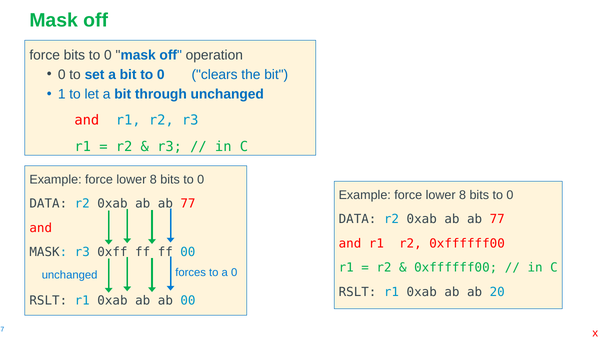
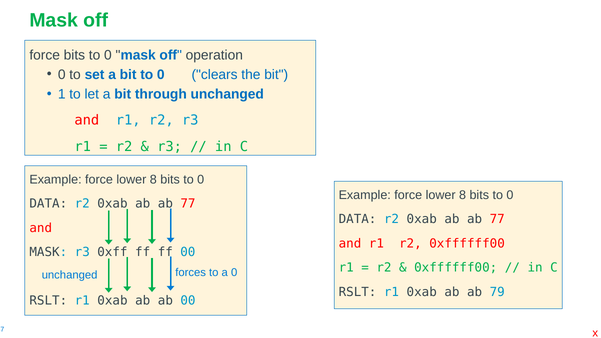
20: 20 -> 79
